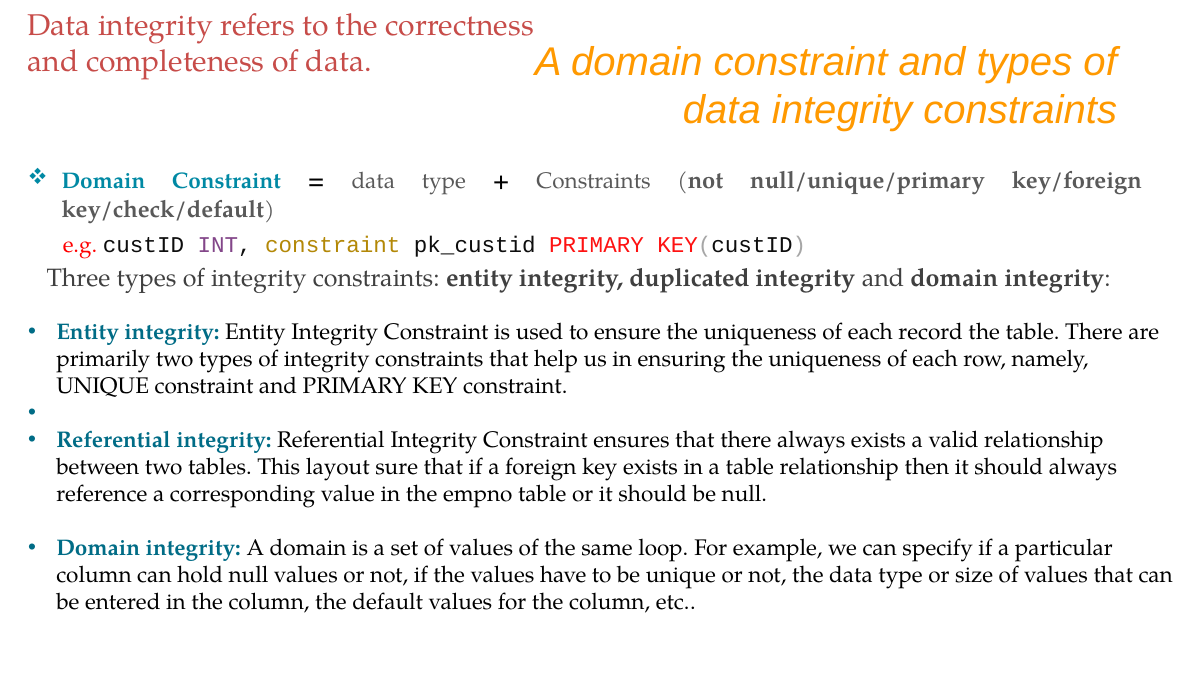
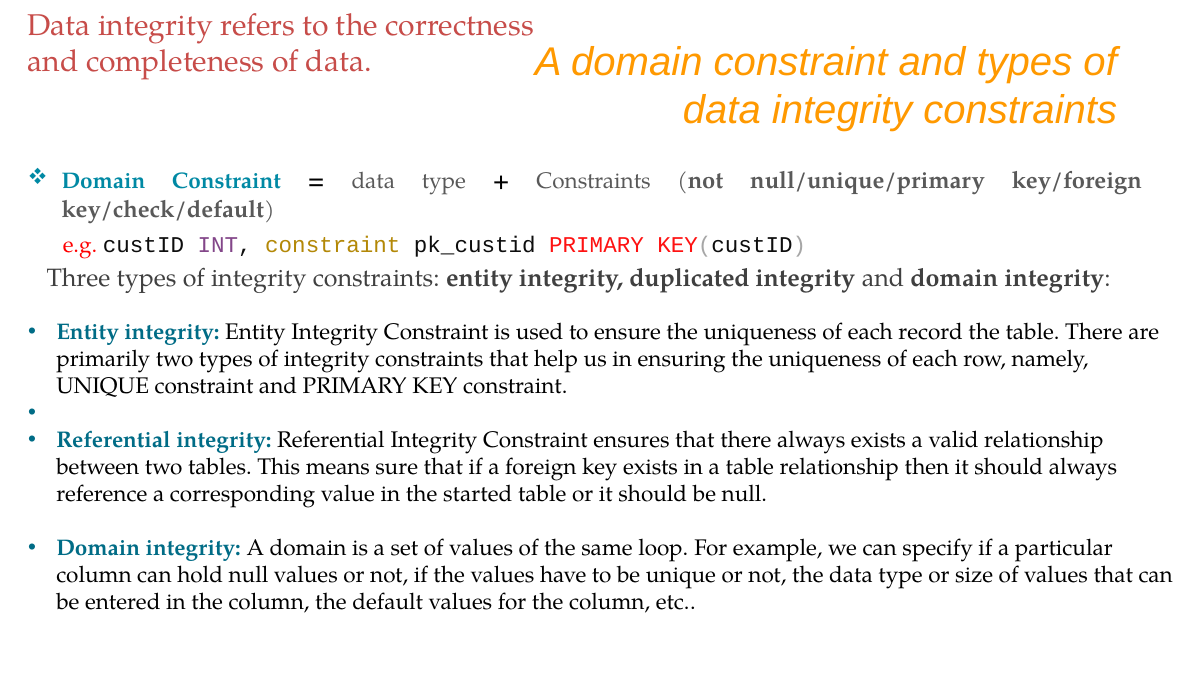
layout: layout -> means
empno: empno -> started
